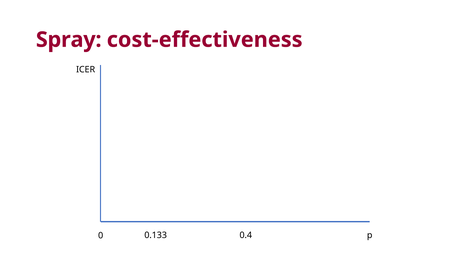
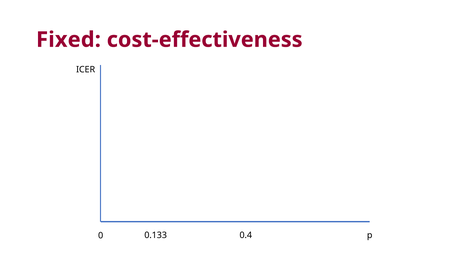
Spray: Spray -> Fixed
